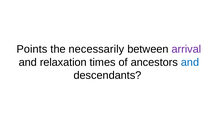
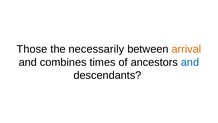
Points: Points -> Those
arrival colour: purple -> orange
relaxation: relaxation -> combines
